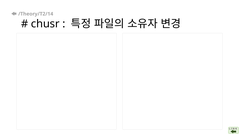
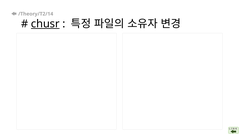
chusr underline: none -> present
